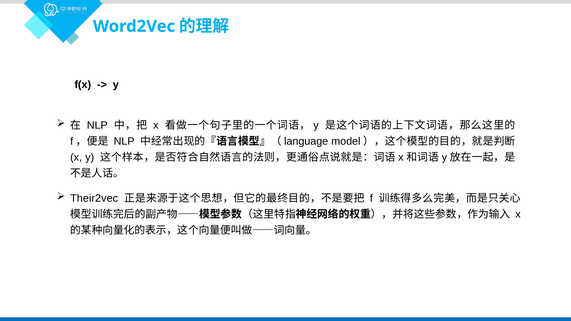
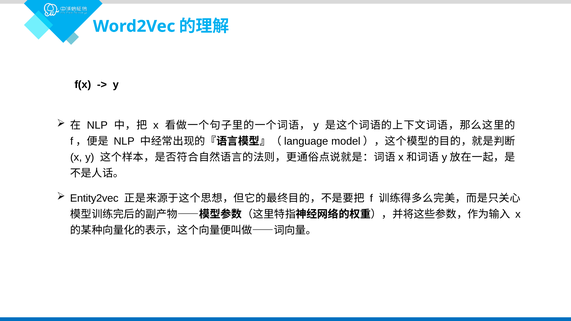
Their2vec: Their2vec -> Entity2vec
